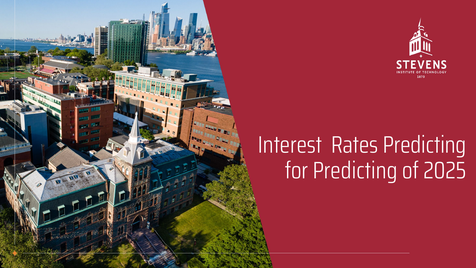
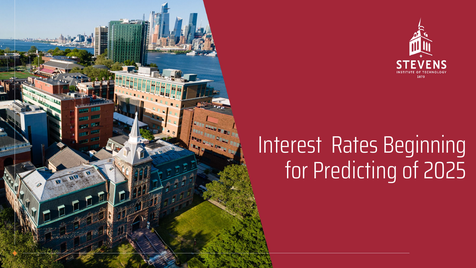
Rates Predicting: Predicting -> Beginning
